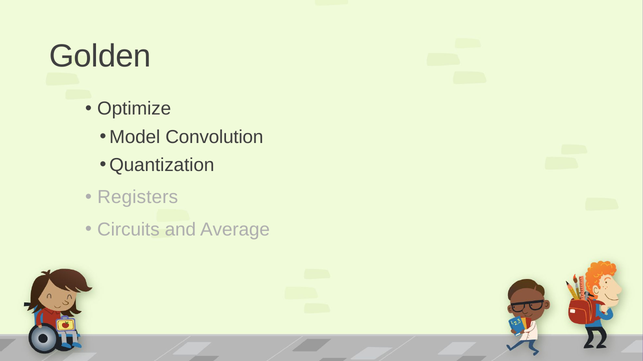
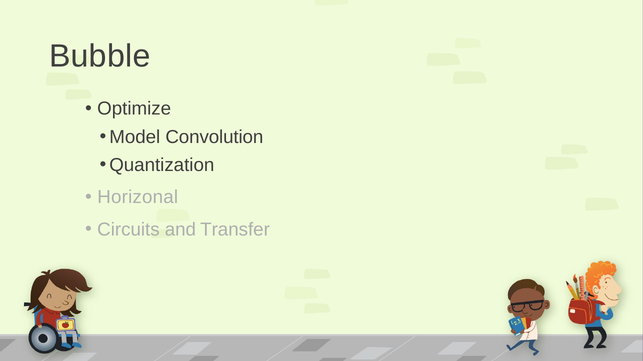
Golden: Golden -> Bubble
Registers: Registers -> Horizonal
Average: Average -> Transfer
